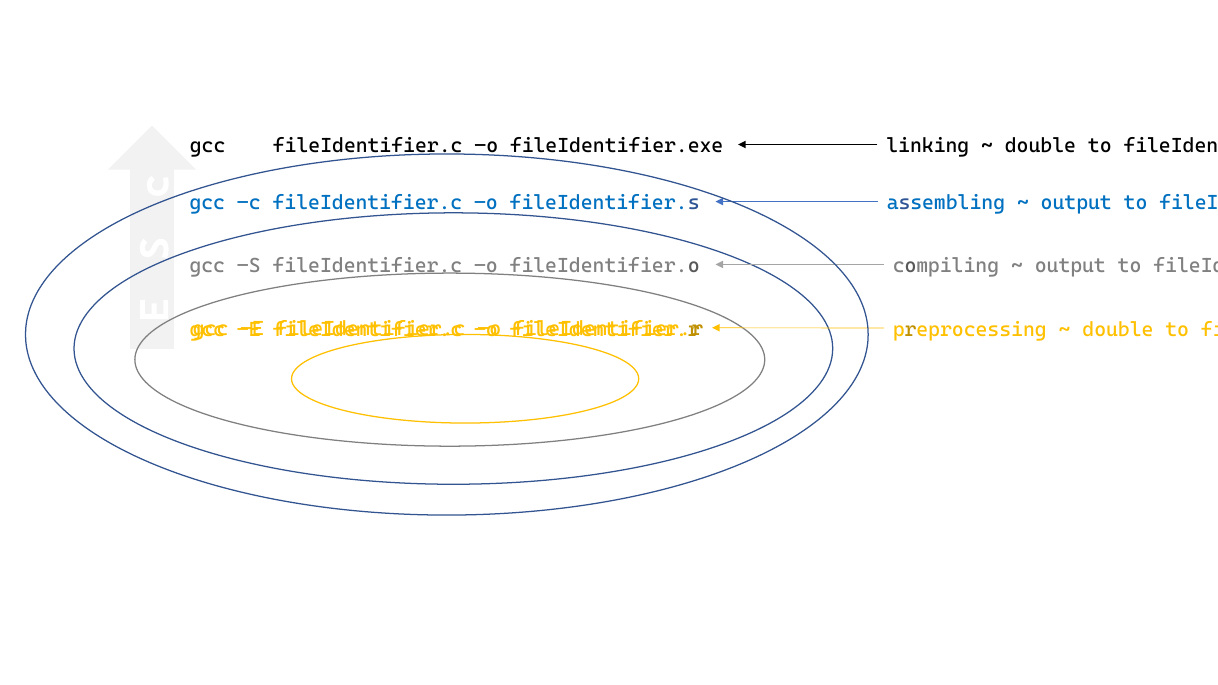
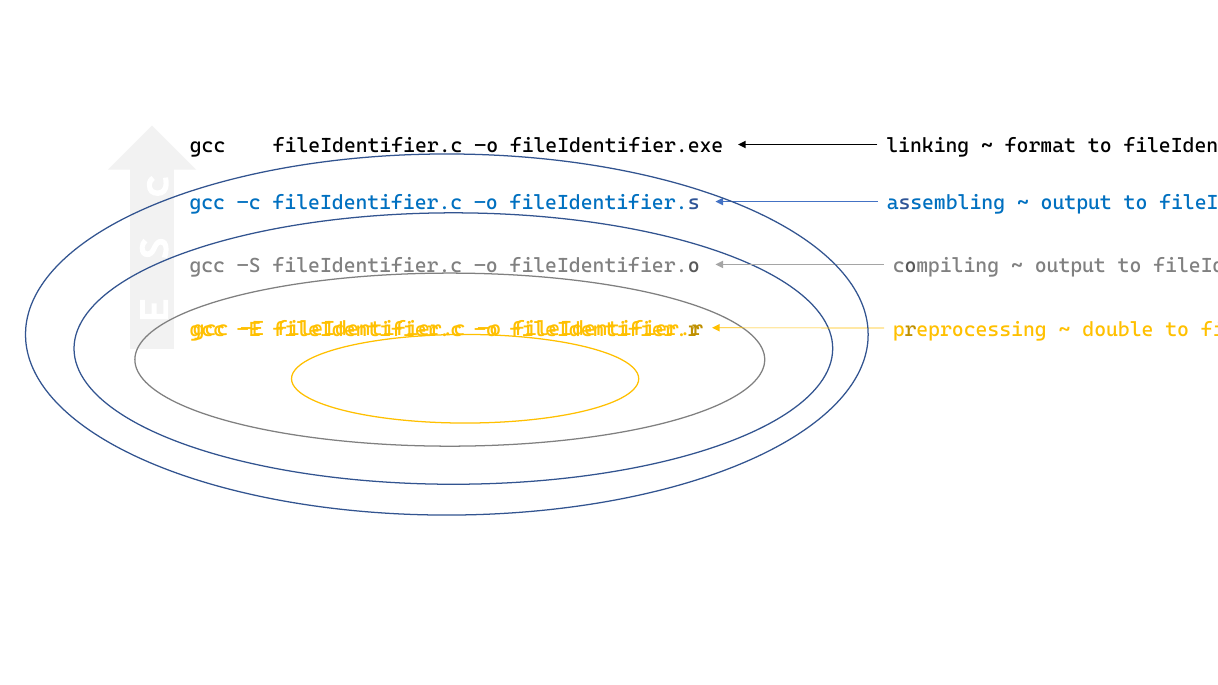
double at (1040, 146): double -> format
